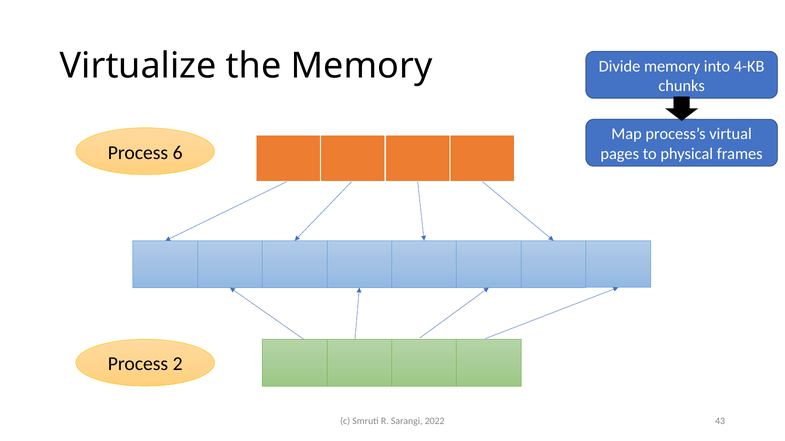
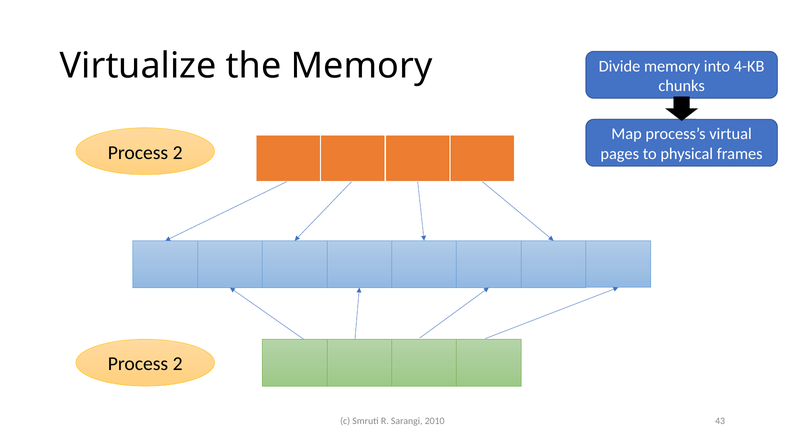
6 at (178, 153): 6 -> 2
2022: 2022 -> 2010
